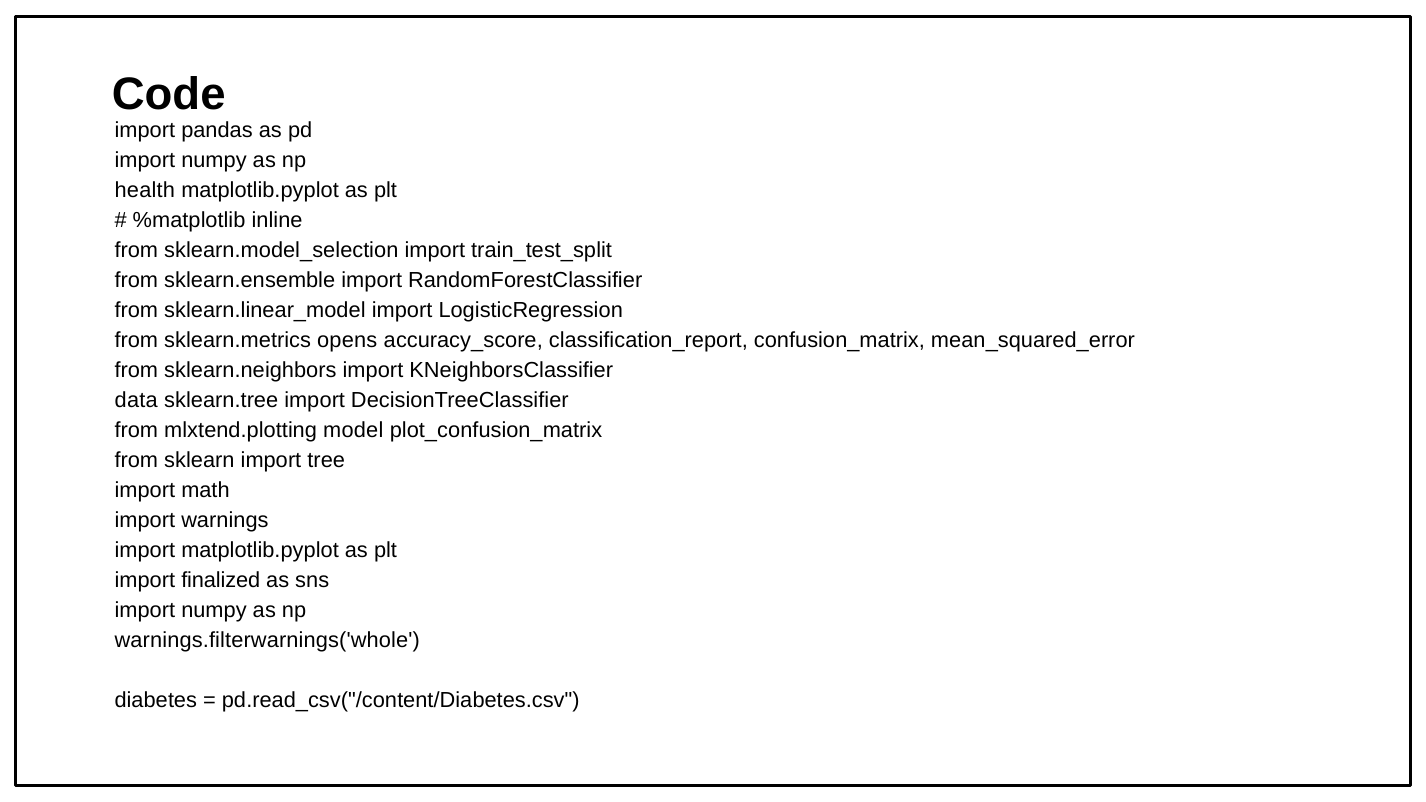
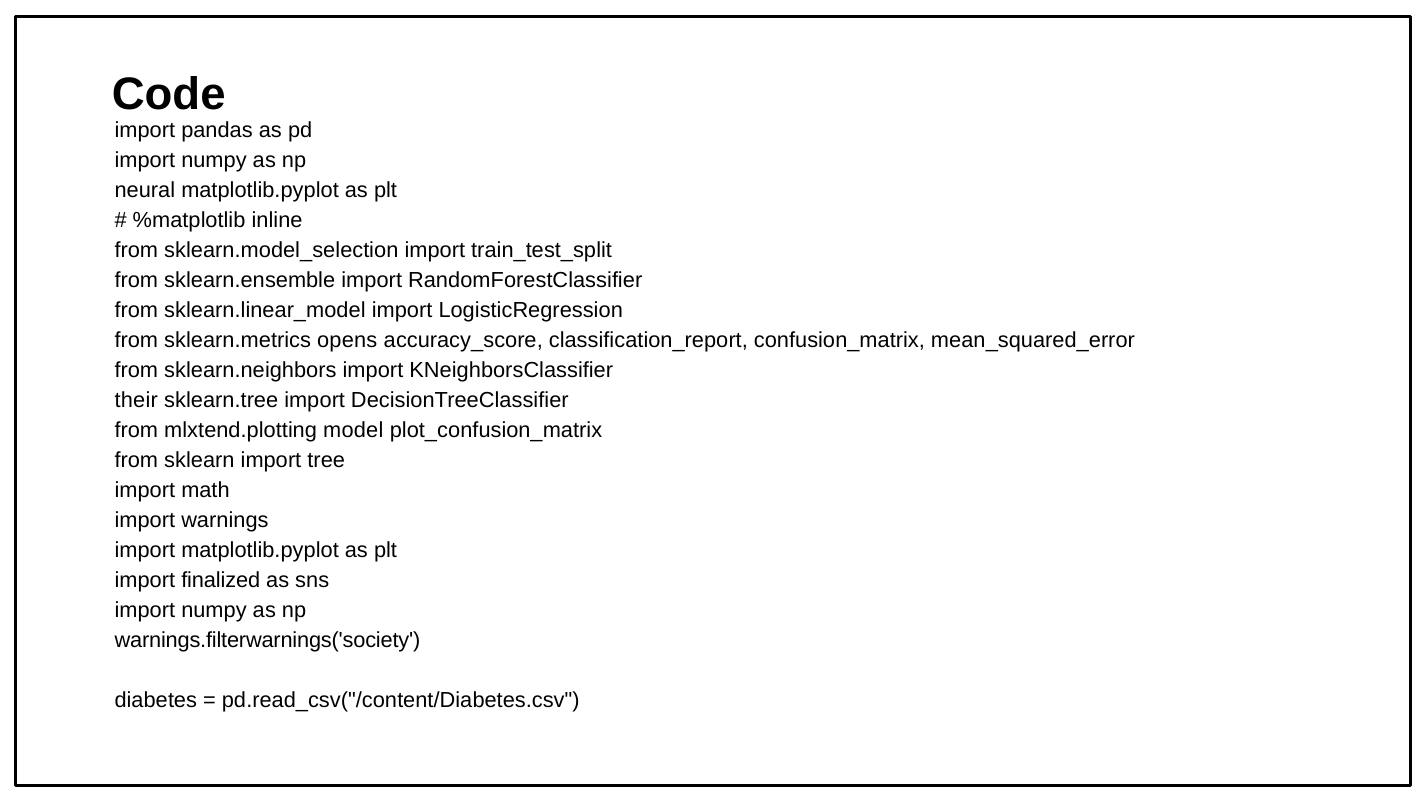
health: health -> neural
data: data -> their
warnings.filterwarnings('whole: warnings.filterwarnings('whole -> warnings.filterwarnings('society
